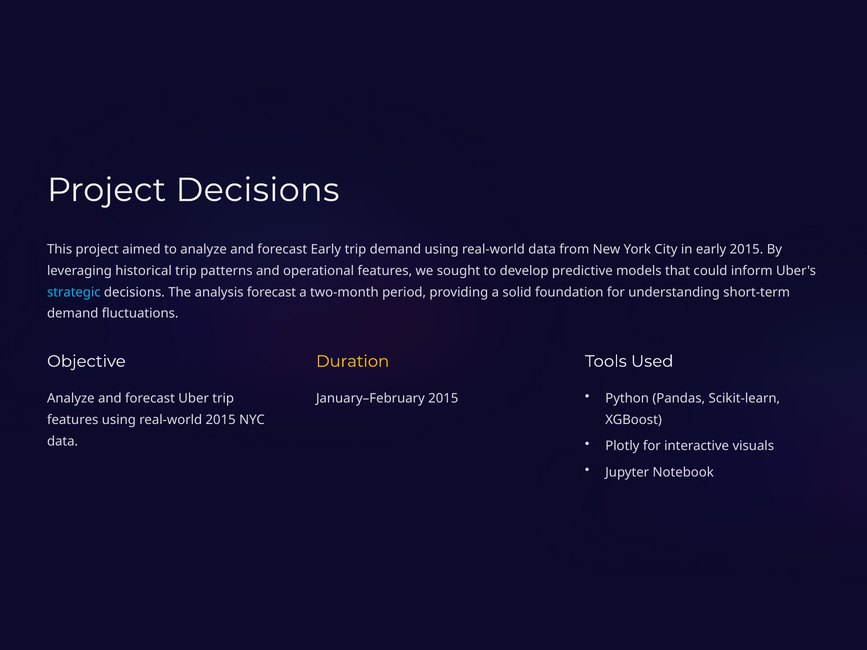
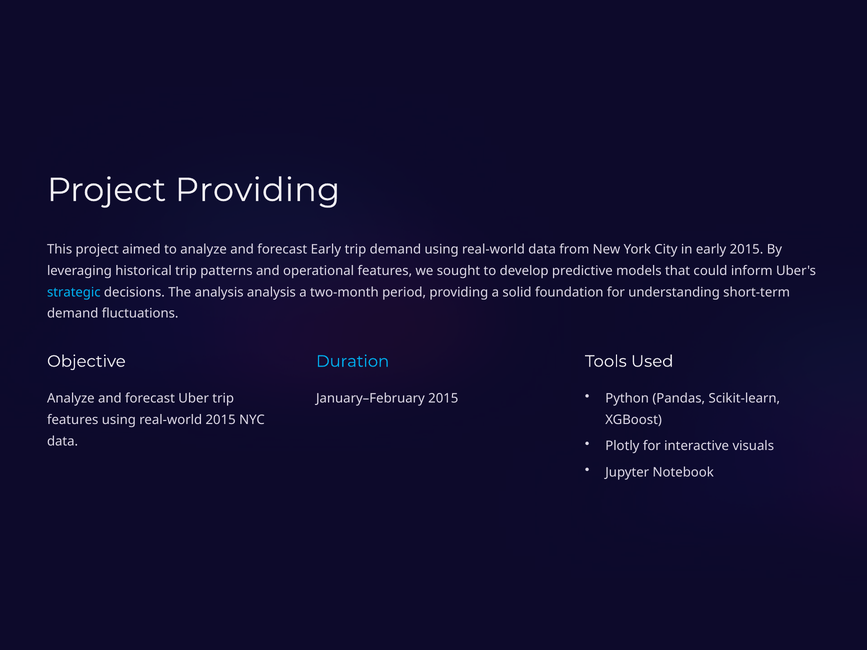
Project Decisions: Decisions -> Providing
analysis forecast: forecast -> analysis
Duration colour: yellow -> light blue
